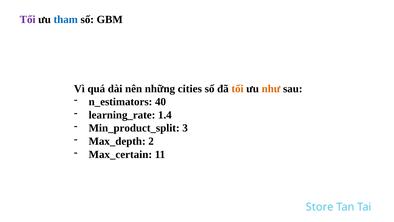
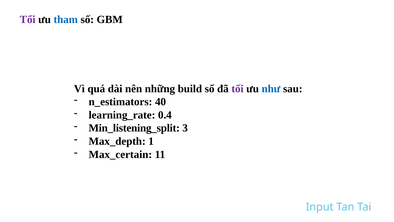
cities: cities -> build
tối at (237, 89) colour: orange -> purple
như colour: orange -> blue
1.4: 1.4 -> 0.4
Min_product_split: Min_product_split -> Min_listening_split
2: 2 -> 1
Store: Store -> Input
